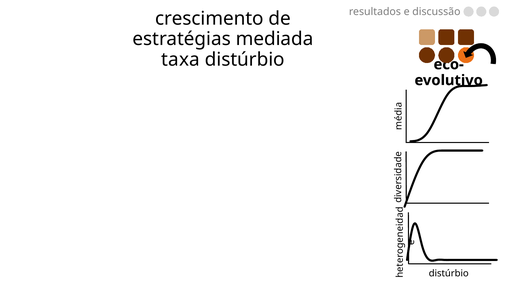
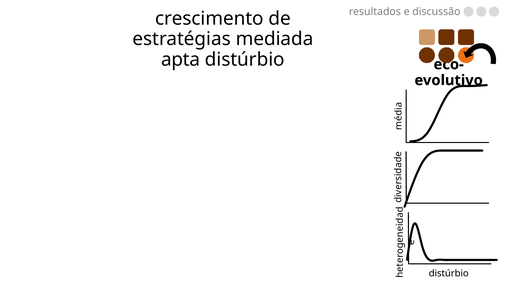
taxa: taxa -> apta
